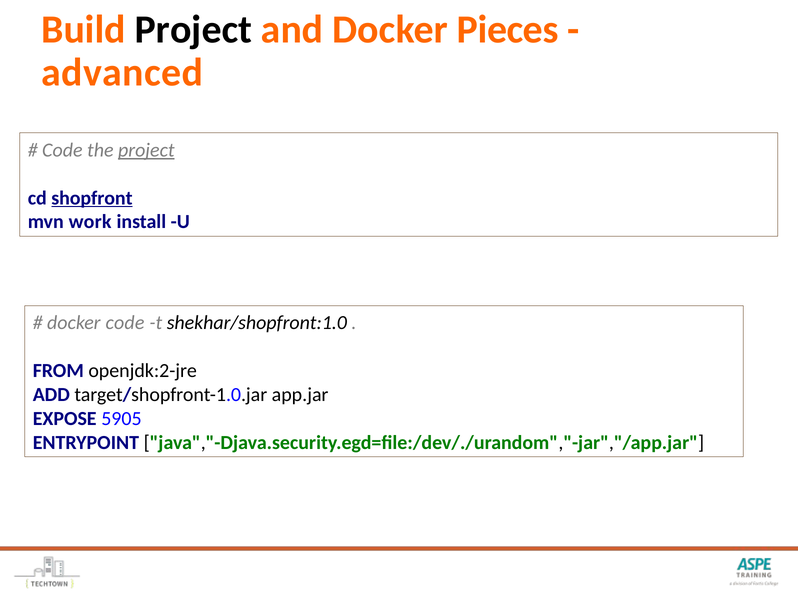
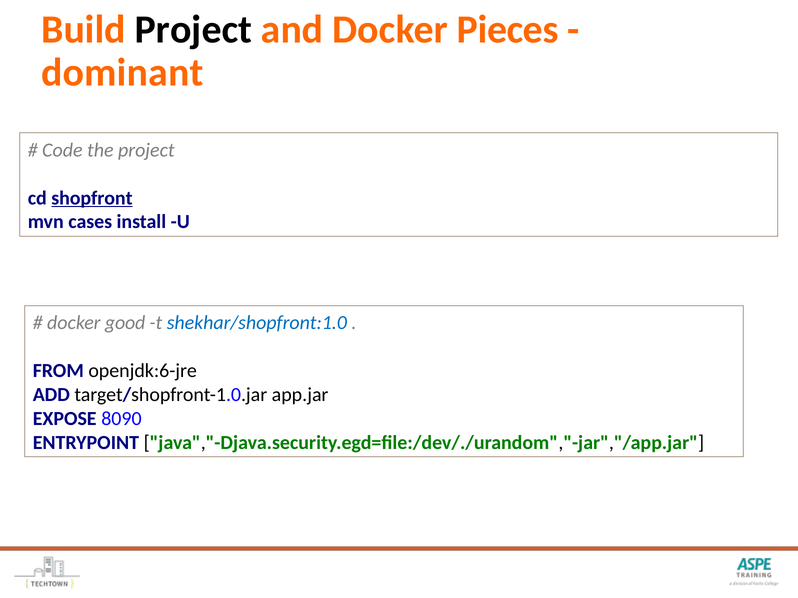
advanced: advanced -> dominant
project at (146, 150) underline: present -> none
work: work -> cases
docker code: code -> good
shekhar/shopfront:1.0 colour: black -> blue
openjdk:2-jre: openjdk:2-jre -> openjdk:6-jre
5905: 5905 -> 8090
